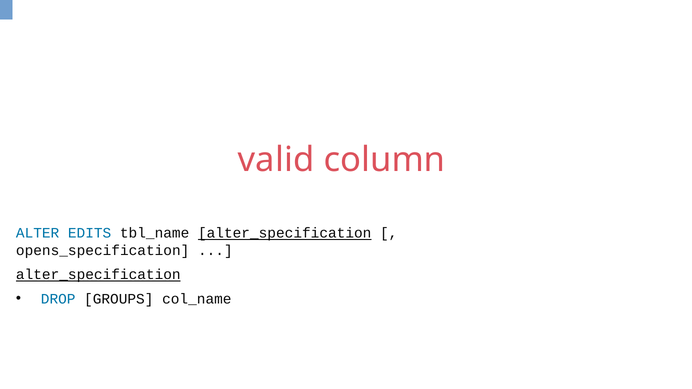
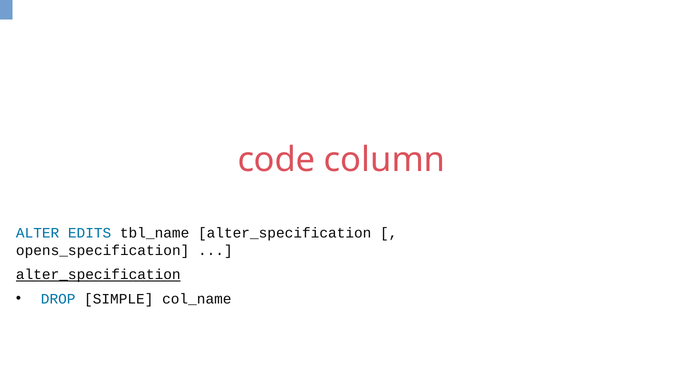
valid: valid -> code
alter_specification at (285, 233) underline: present -> none
GROUPS: GROUPS -> SIMPLE
